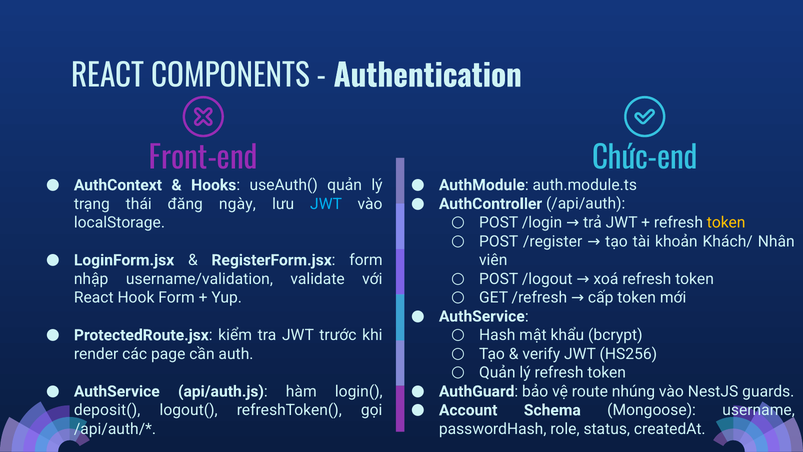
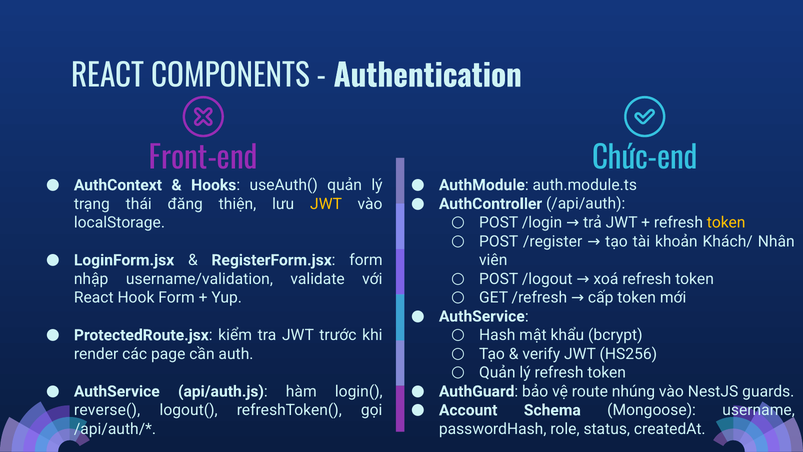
ngày: ngày -> thiện
JWT at (326, 204) colour: light blue -> yellow
deposit(: deposit( -> reverse(
